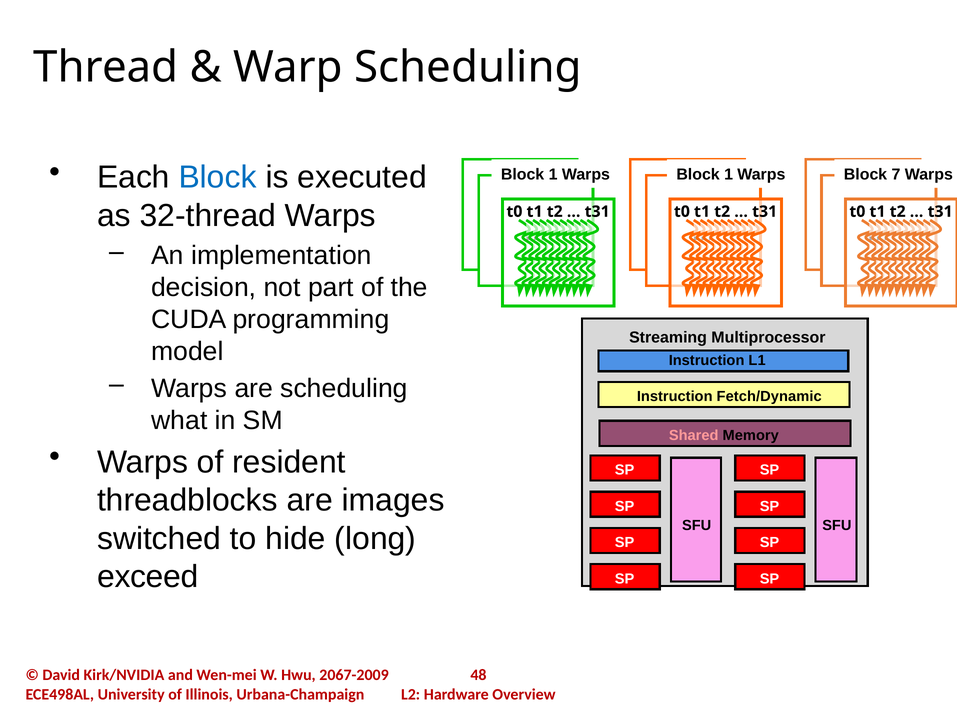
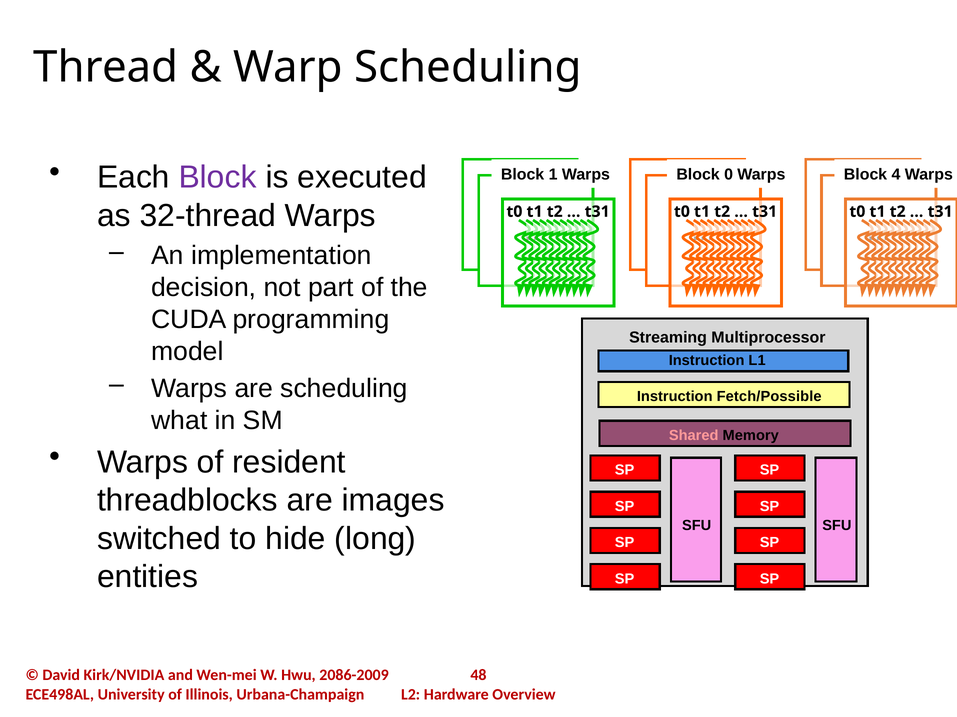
Block at (218, 178) colour: blue -> purple
Warps Block 1: 1 -> 0
7: 7 -> 4
Fetch/Dynamic: Fetch/Dynamic -> Fetch/Possible
exceed: exceed -> entities
2067-2009: 2067-2009 -> 2086-2009
